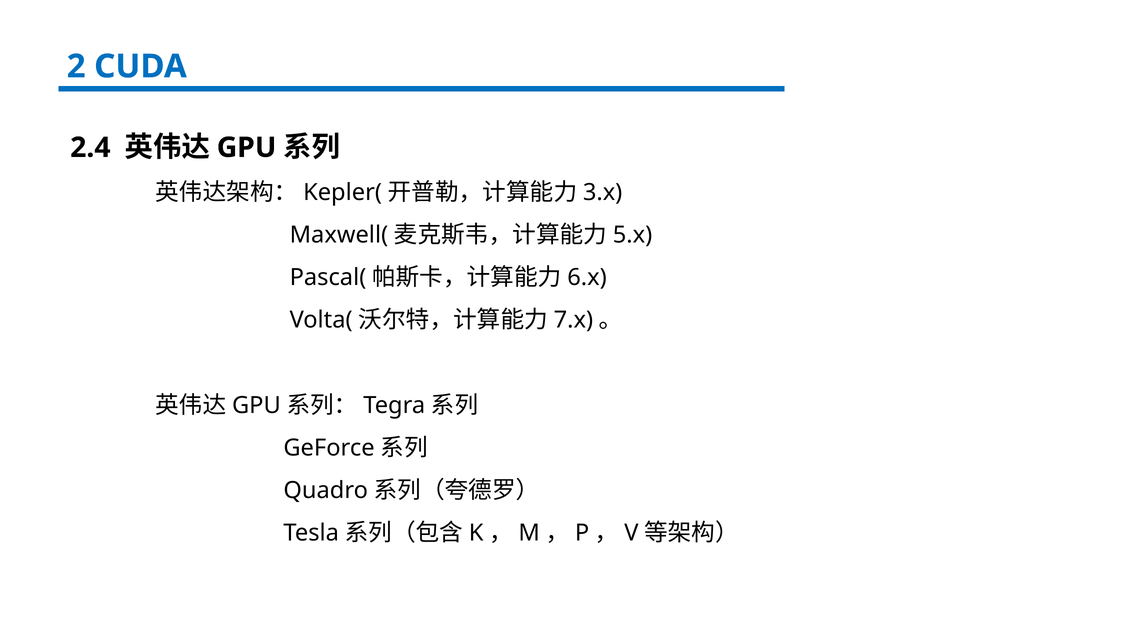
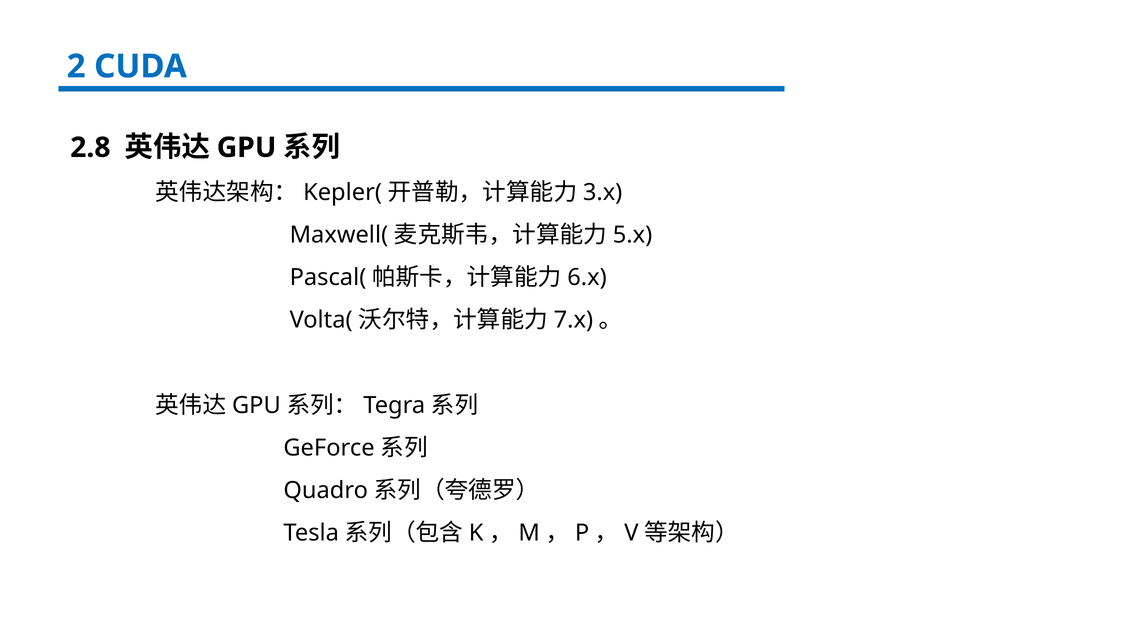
2.4: 2.4 -> 2.8
